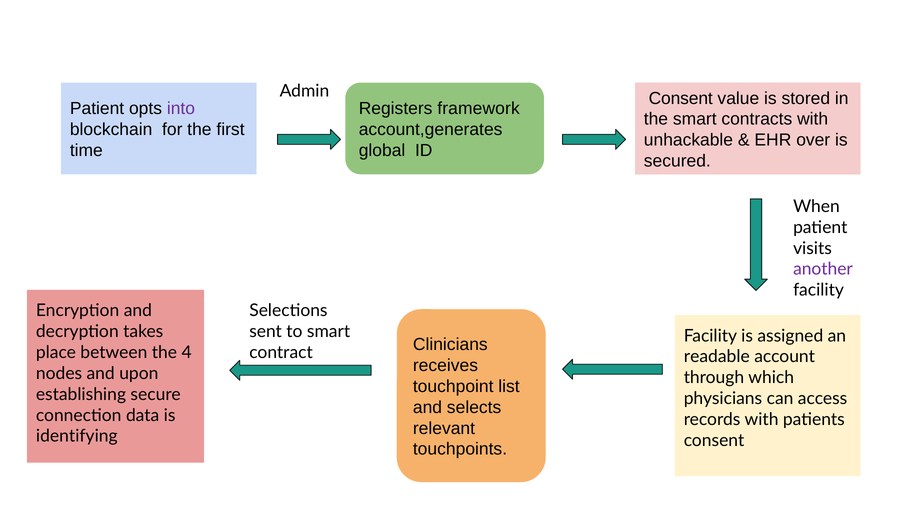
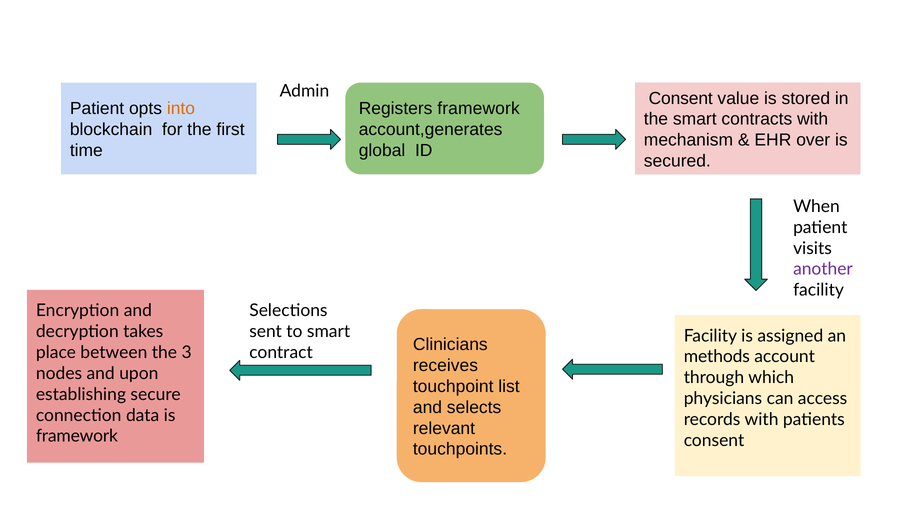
into colour: purple -> orange
unhackable: unhackable -> mechanism
4: 4 -> 3
readable: readable -> methods
identifying at (77, 436): identifying -> framework
